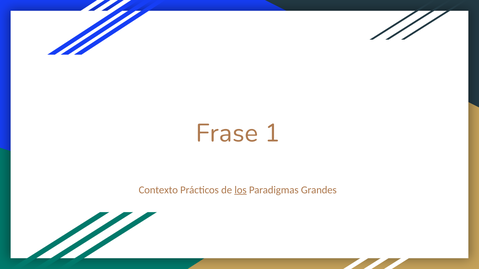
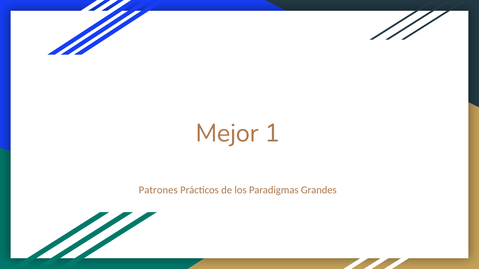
Frase: Frase -> Mejor
Contexto: Contexto -> Patrones
los underline: present -> none
